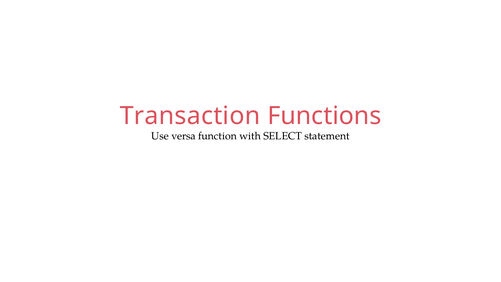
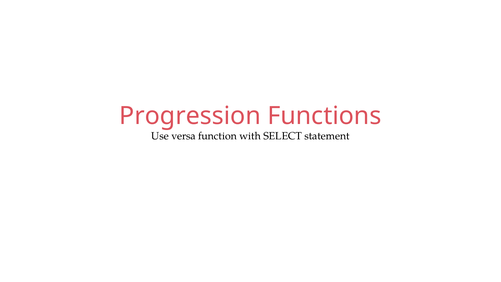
Transaction: Transaction -> Progression
